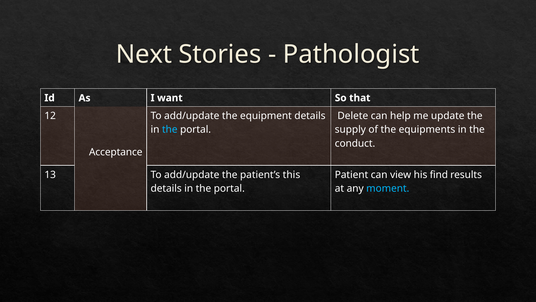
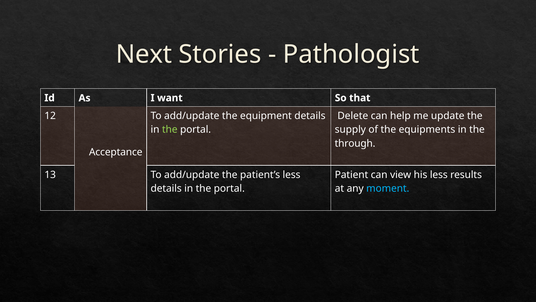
the at (170, 129) colour: light blue -> light green
conduct: conduct -> through
patient’s this: this -> less
his find: find -> less
